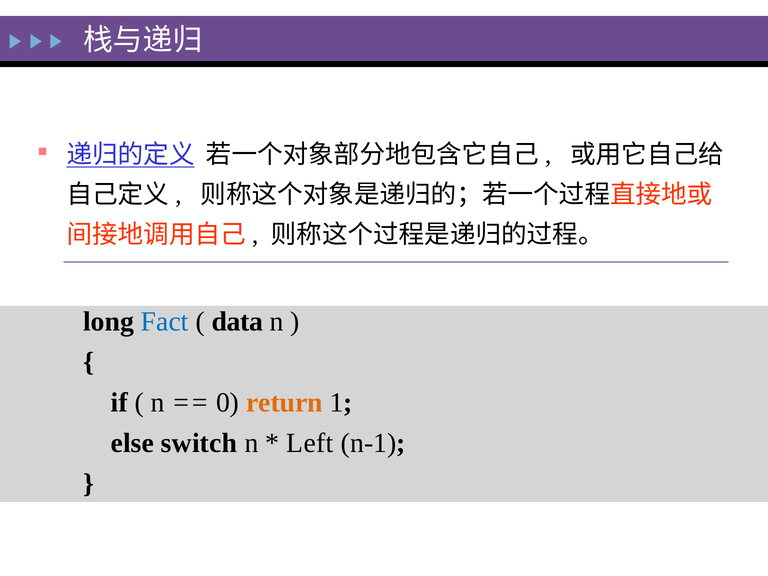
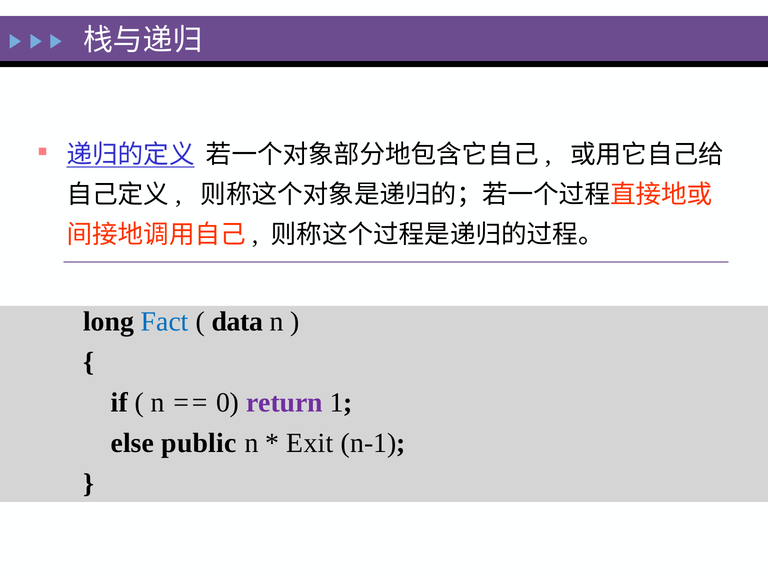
return colour: orange -> purple
switch: switch -> public
Left: Left -> Exit
